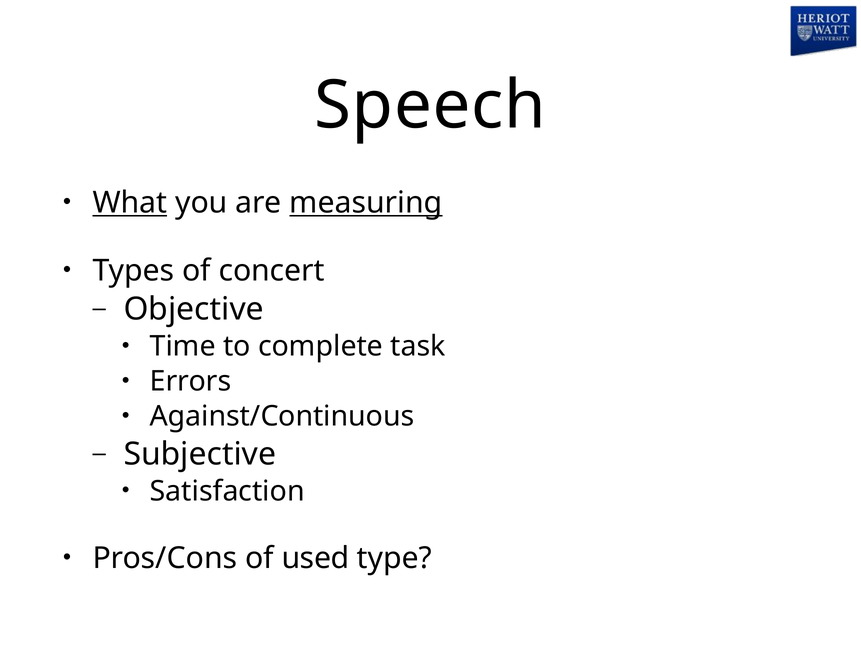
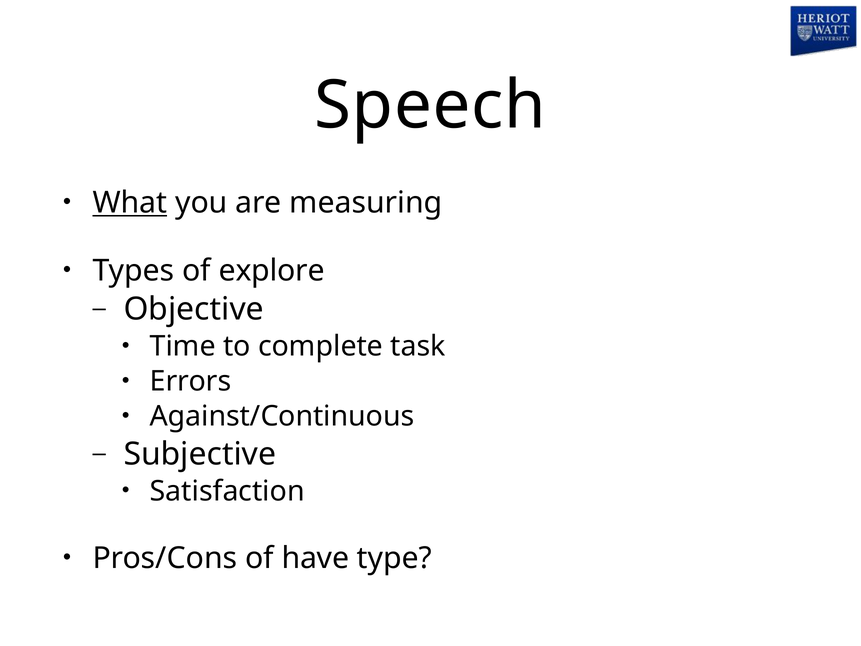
measuring underline: present -> none
concert: concert -> explore
used: used -> have
